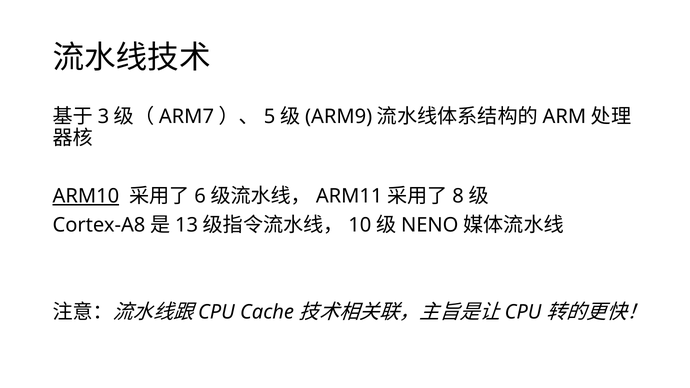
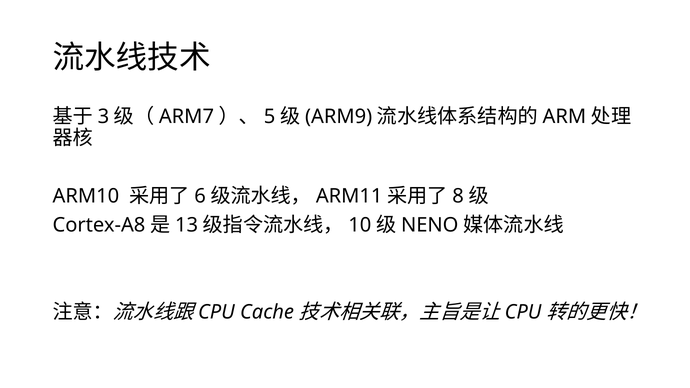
ARM10 underline: present -> none
